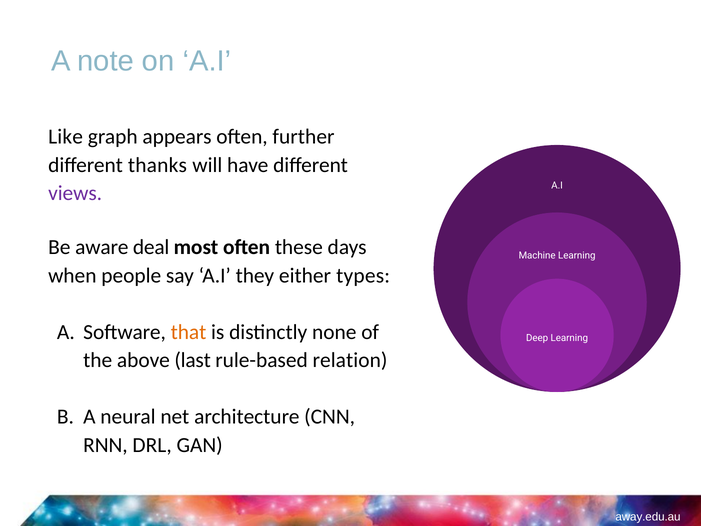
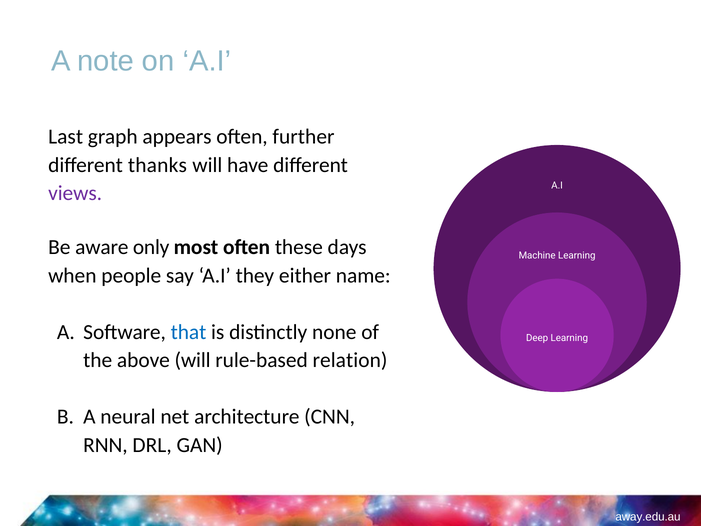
Like: Like -> Last
deal: deal -> only
types: types -> name
that colour: orange -> blue
above last: last -> will
